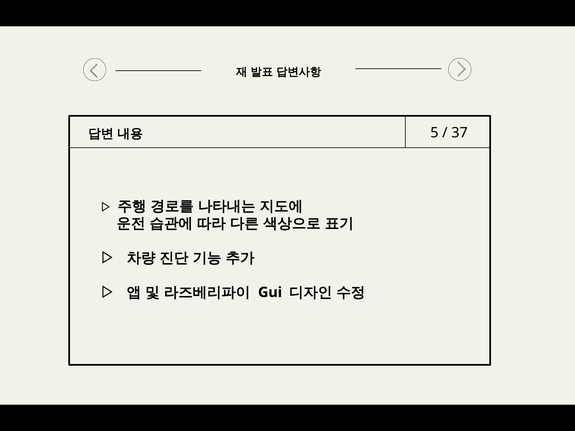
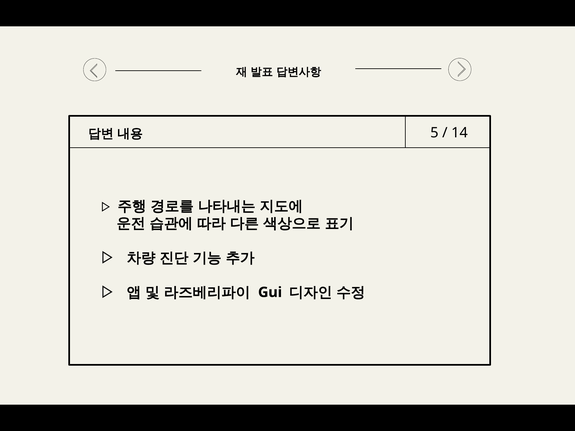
37: 37 -> 14
